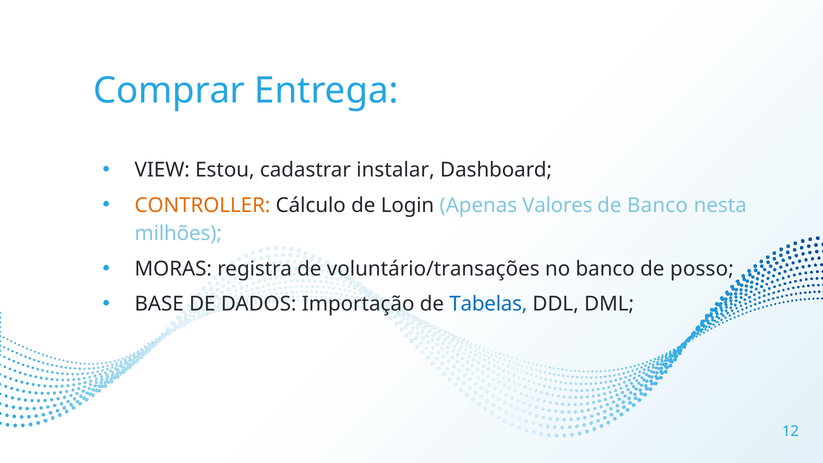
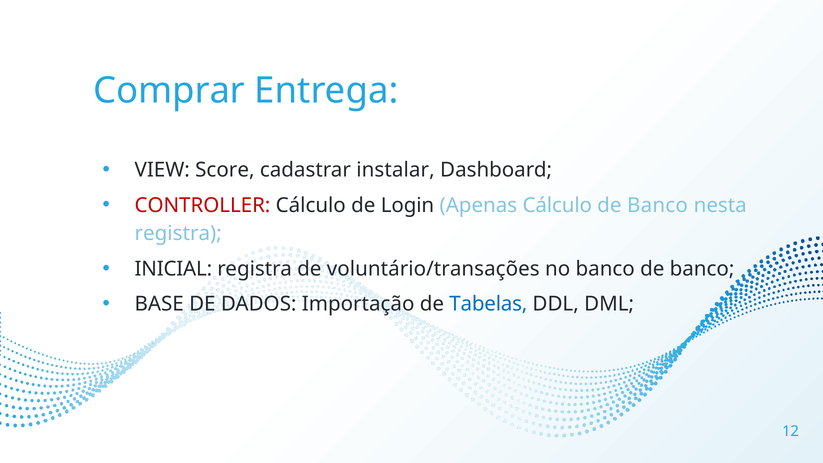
Estou: Estou -> Score
CONTROLLER colour: orange -> red
Apenas Valores: Valores -> Cálculo
milhões at (178, 234): milhões -> registra
MORAS: MORAS -> INICIAL
banco de posso: posso -> banco
